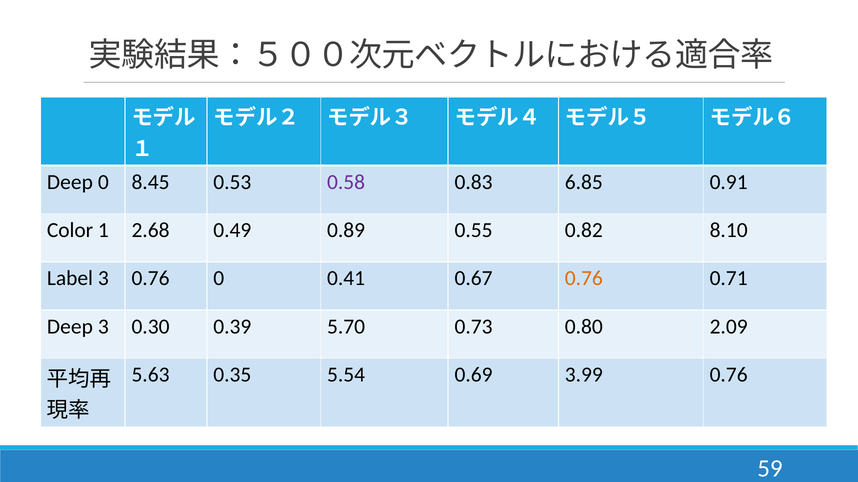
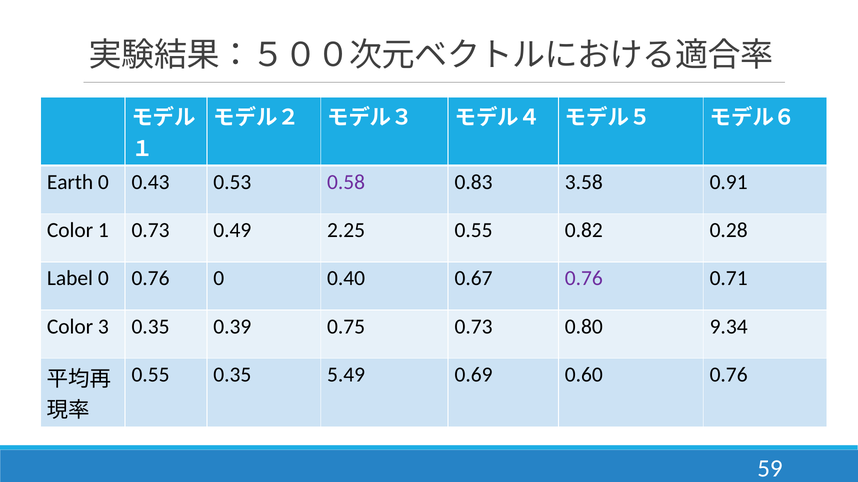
Deep at (70, 182): Deep -> Earth
8.45: 8.45 -> 0.43
6.85: 6.85 -> 3.58
1 2.68: 2.68 -> 0.73
0.89: 0.89 -> 2.25
8.10: 8.10 -> 0.28
Label 3: 3 -> 0
0.41: 0.41 -> 0.40
0.76 at (584, 279) colour: orange -> purple
Deep at (70, 327): Deep -> Color
3 0.30: 0.30 -> 0.35
5.70: 5.70 -> 0.75
2.09: 2.09 -> 9.34
5.63 at (151, 375): 5.63 -> 0.55
5.54: 5.54 -> 5.49
3.99: 3.99 -> 0.60
